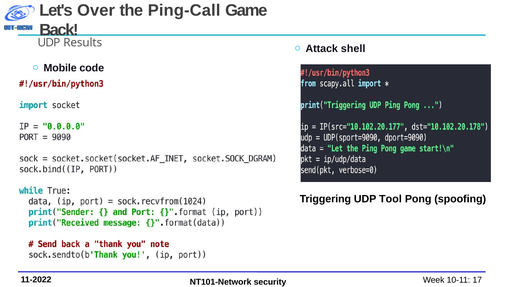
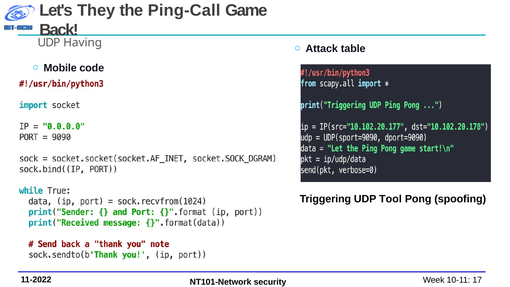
Over: Over -> They
Results: Results -> Having
shell: shell -> table
